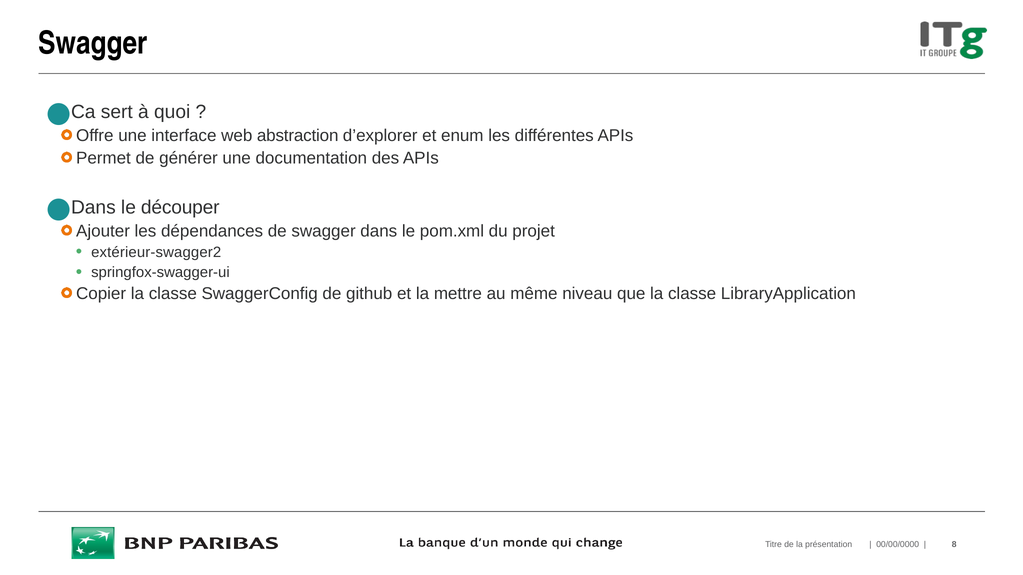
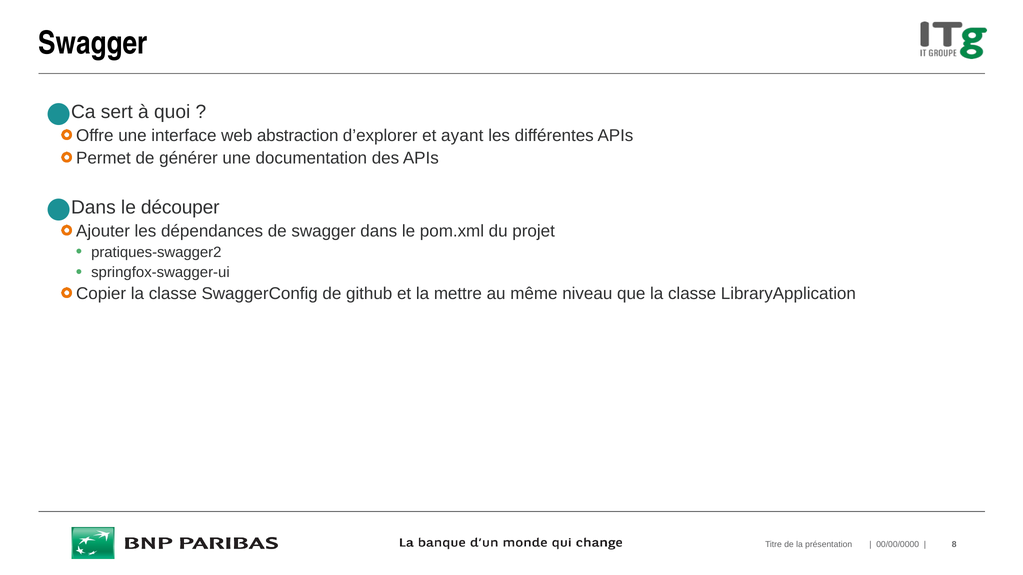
enum: enum -> ayant
extérieur-swagger2: extérieur-swagger2 -> pratiques-swagger2
